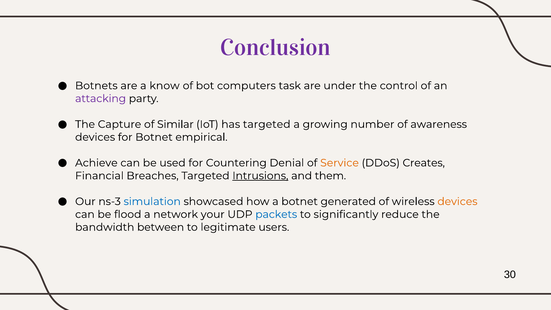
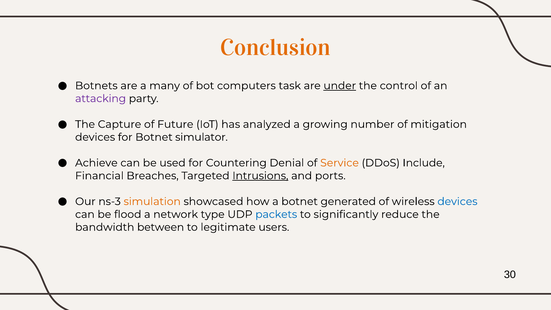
Conclusion colour: purple -> orange
know: know -> many
under underline: none -> present
Similar: Similar -> Future
has targeted: targeted -> analyzed
awareness: awareness -> mitigation
empirical: empirical -> simulator
Creates: Creates -> Include
them: them -> ports
simulation colour: blue -> orange
devices at (457, 201) colour: orange -> blue
your: your -> type
